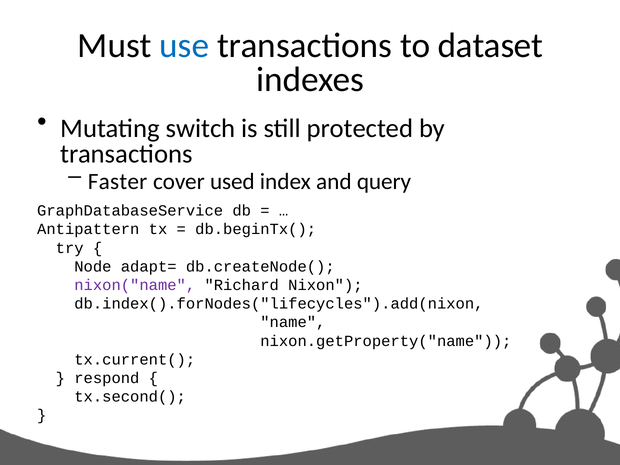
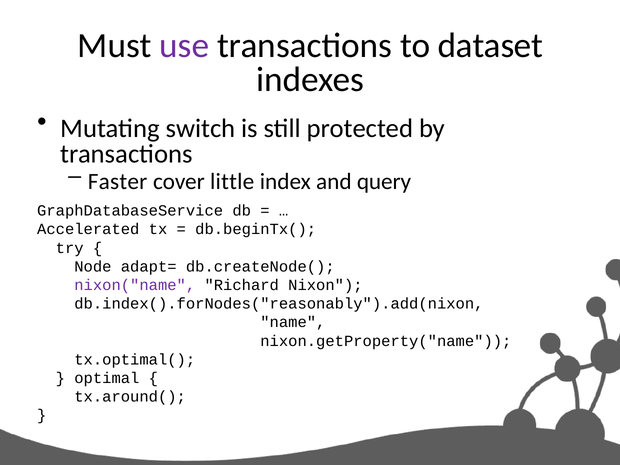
use colour: blue -> purple
used: used -> little
Antipattern: Antipattern -> Accelerated
db.index().forNodes("lifecycles").add(nixon: db.index().forNodes("lifecycles").add(nixon -> db.index().forNodes("reasonably").add(nixon
tx.current(: tx.current( -> tx.optimal(
respond: respond -> optimal
tx.second(: tx.second( -> tx.around(
